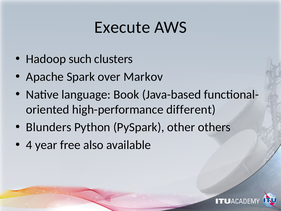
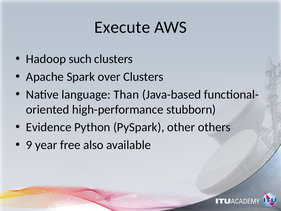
over Markov: Markov -> Clusters
Book: Book -> Than
different: different -> stubborn
Blunders: Blunders -> Evidence
4: 4 -> 9
